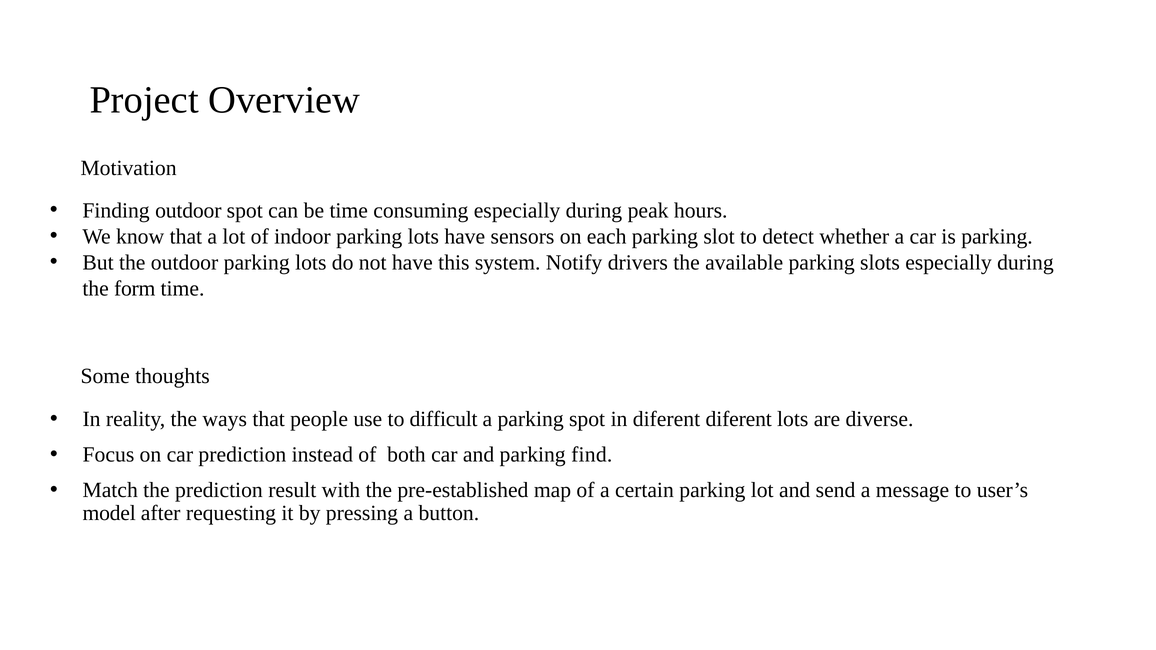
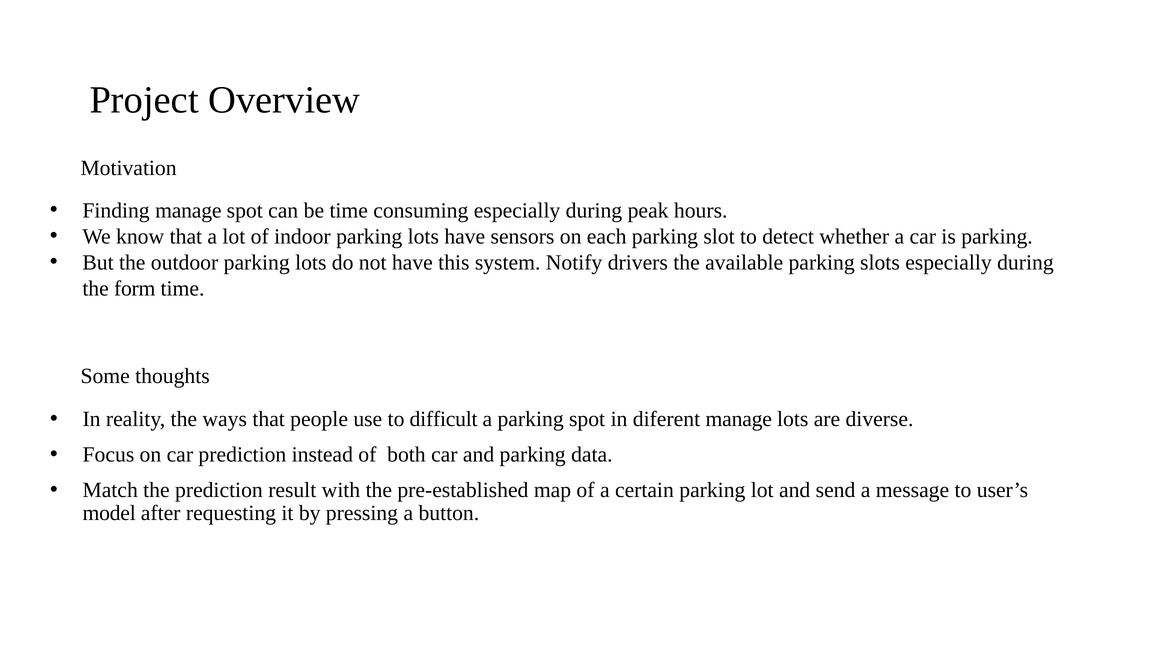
Finding outdoor: outdoor -> manage
diferent diferent: diferent -> manage
find: find -> data
